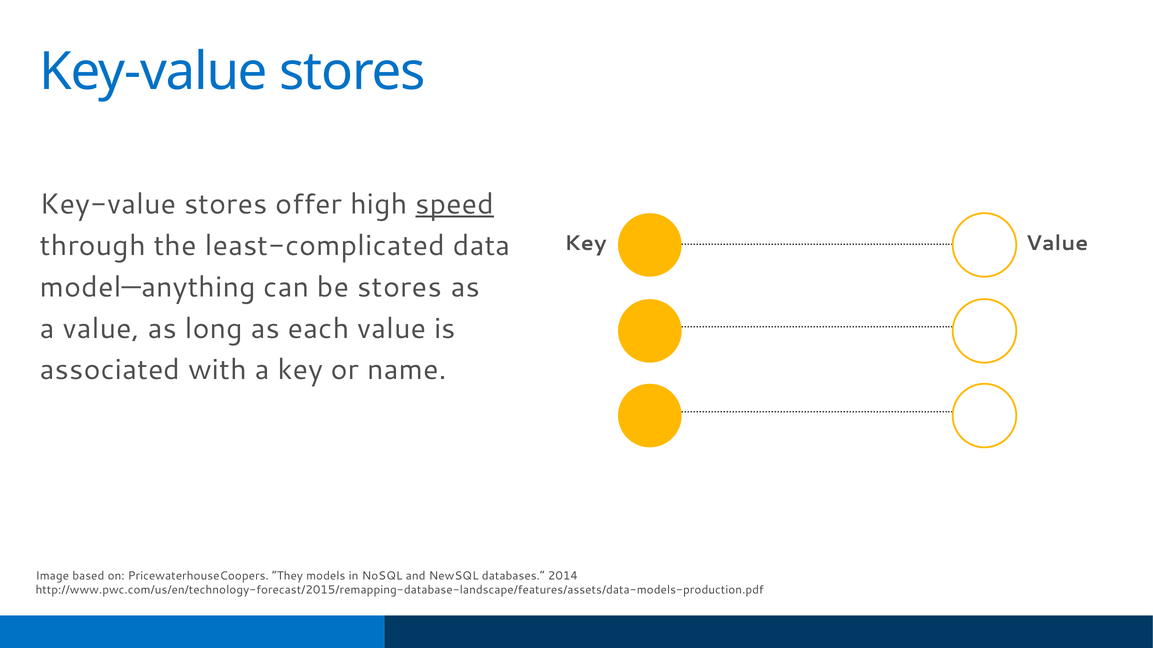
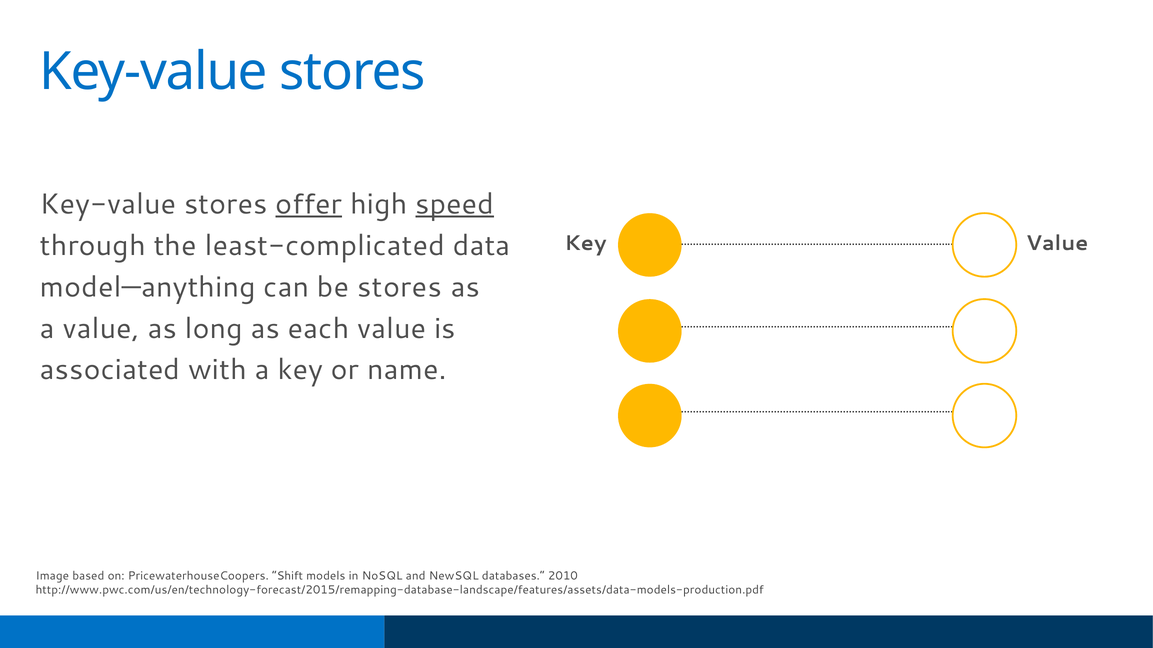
offer underline: none -> present
They: They -> Shift
2014: 2014 -> 2010
